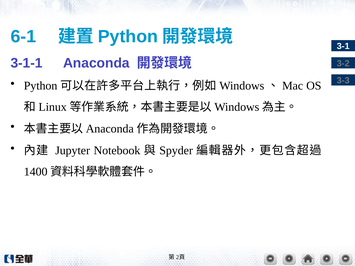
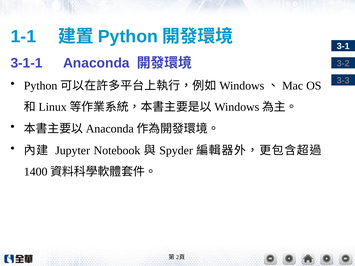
6-1: 6-1 -> 1-1
